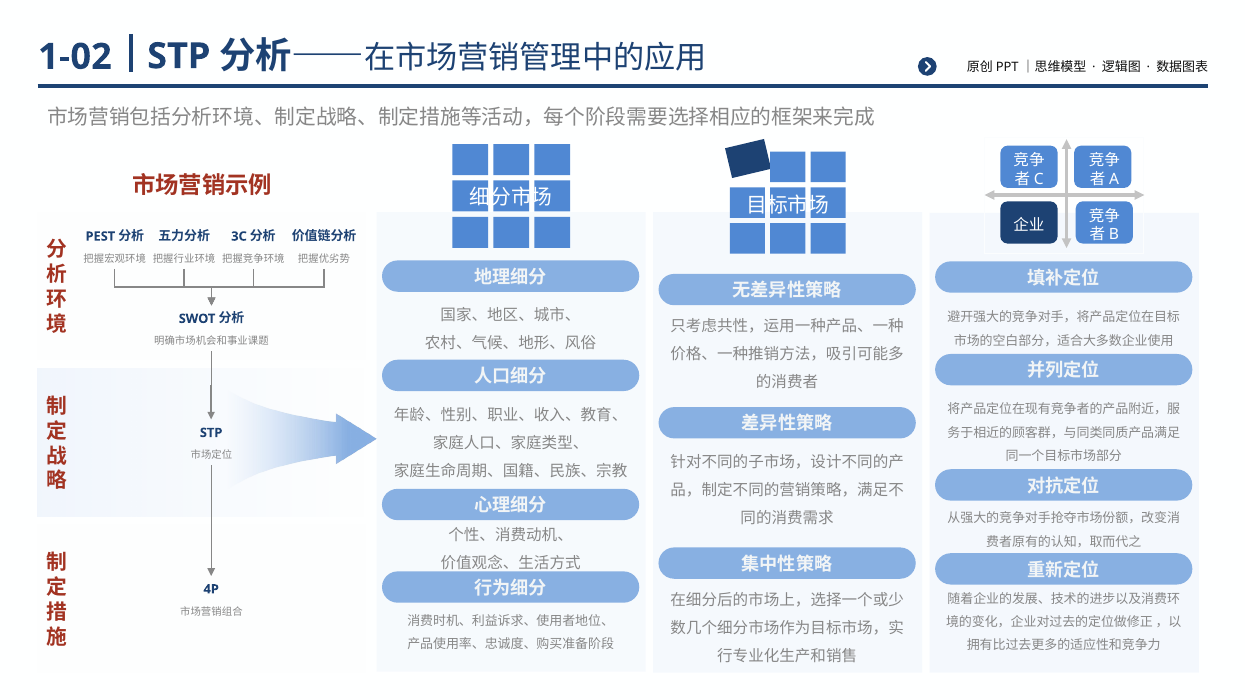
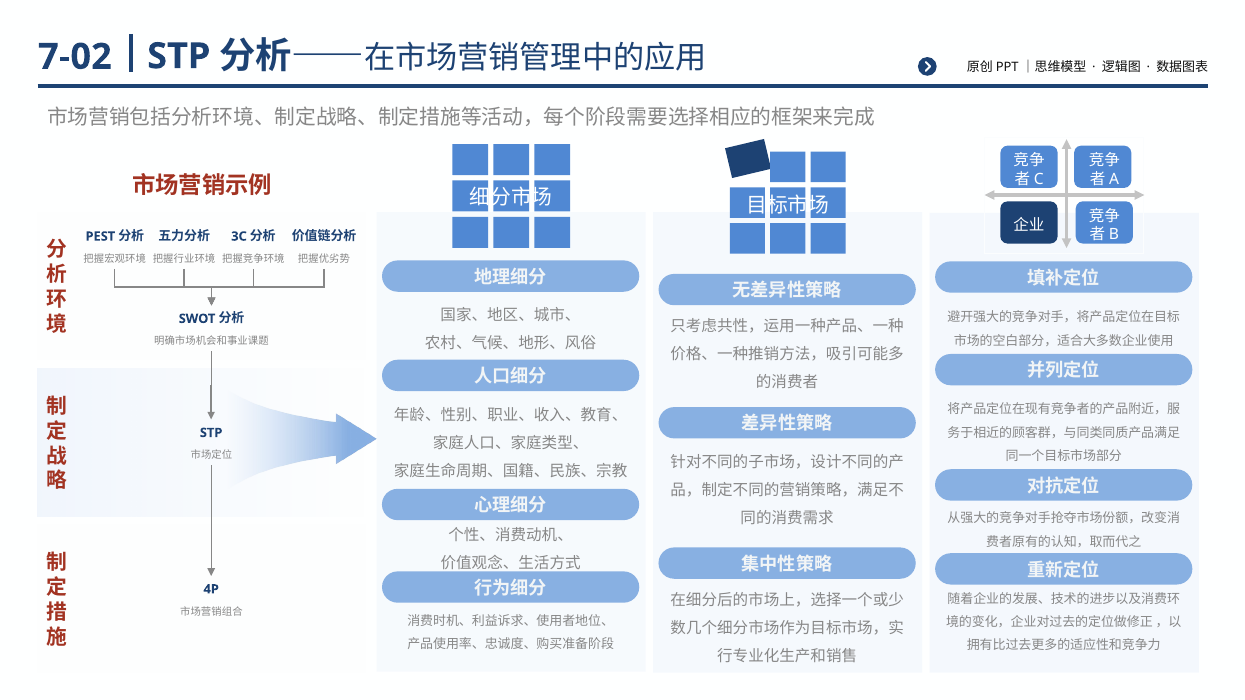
1-02: 1-02 -> 7-02
